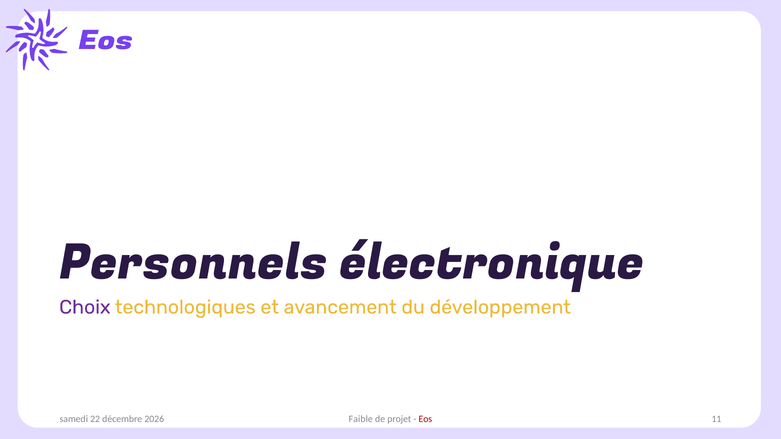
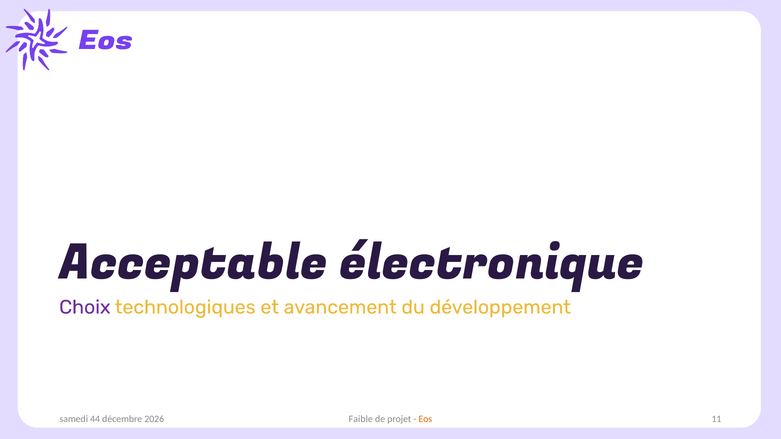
Personnels: Personnels -> Acceptable
22: 22 -> 44
Eos colour: red -> orange
